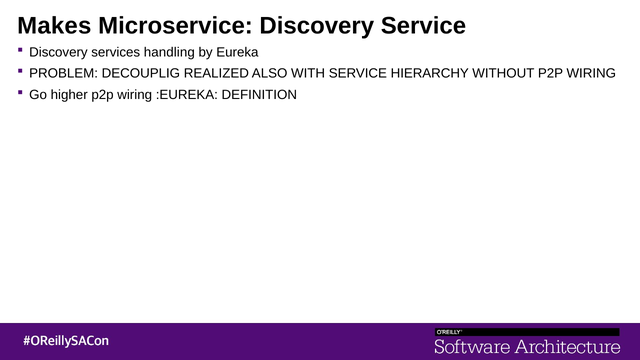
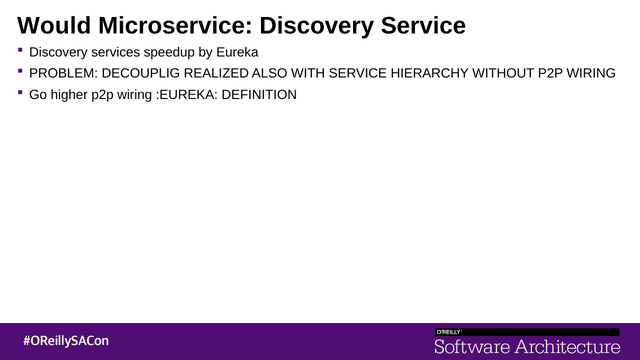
Makes: Makes -> Would
handling: handling -> speedup
